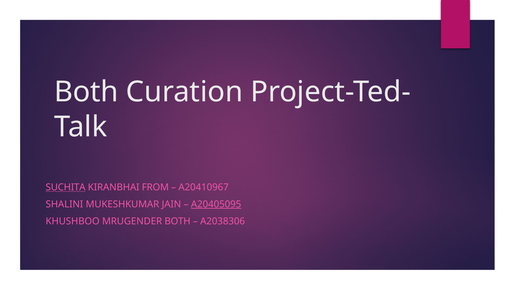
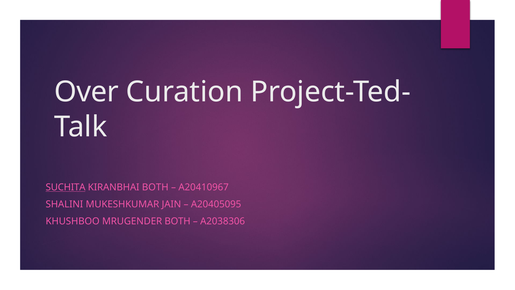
Both at (86, 92): Both -> Over
KIRANBHAI FROM: FROM -> BOTH
A20405095 underline: present -> none
